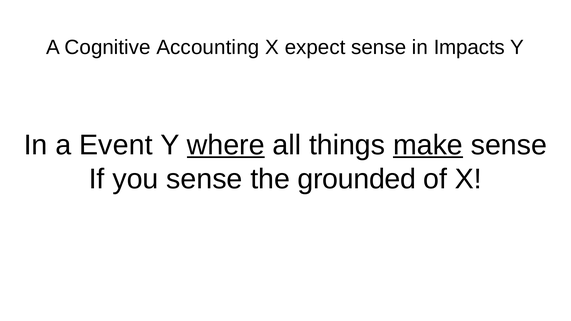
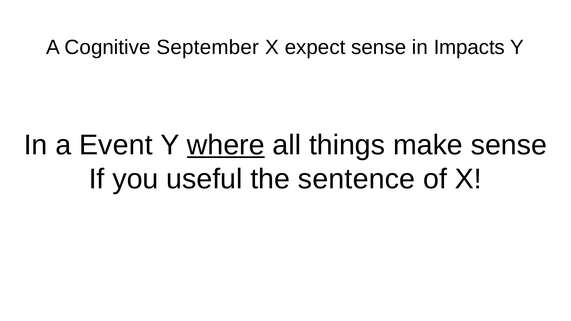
Accounting: Accounting -> September
make underline: present -> none
you sense: sense -> useful
grounded: grounded -> sentence
